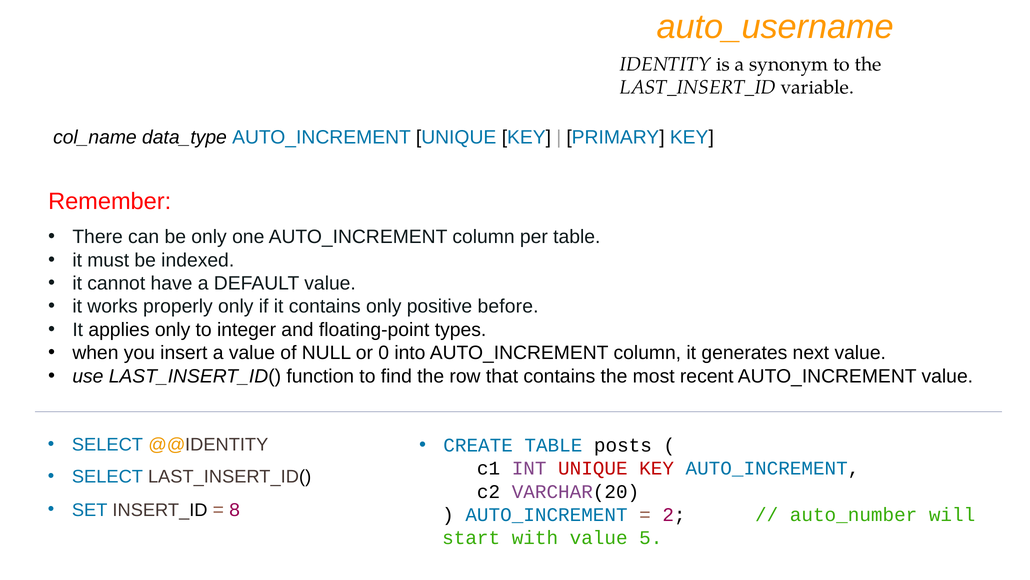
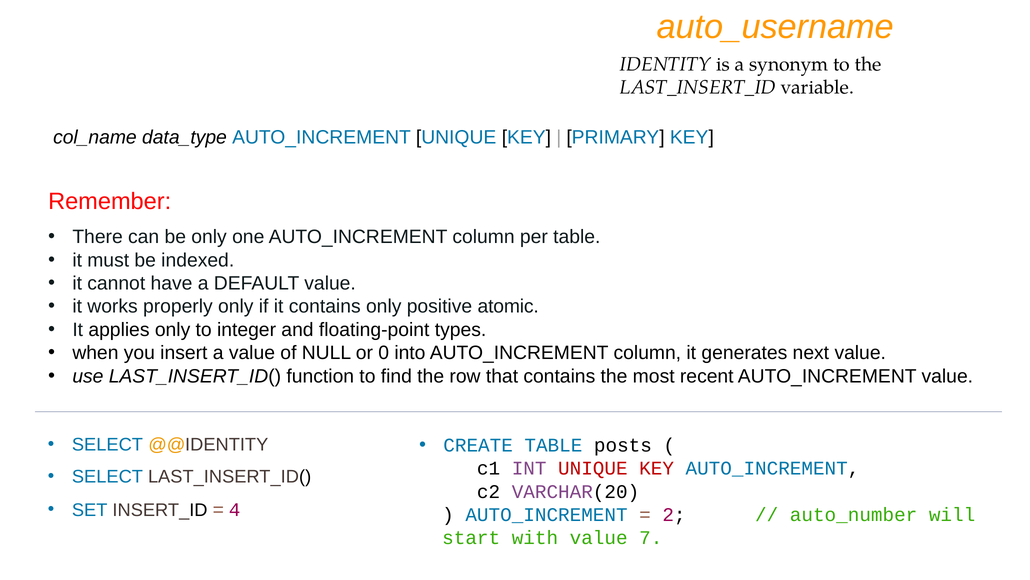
before: before -> atomic
8: 8 -> 4
5: 5 -> 7
